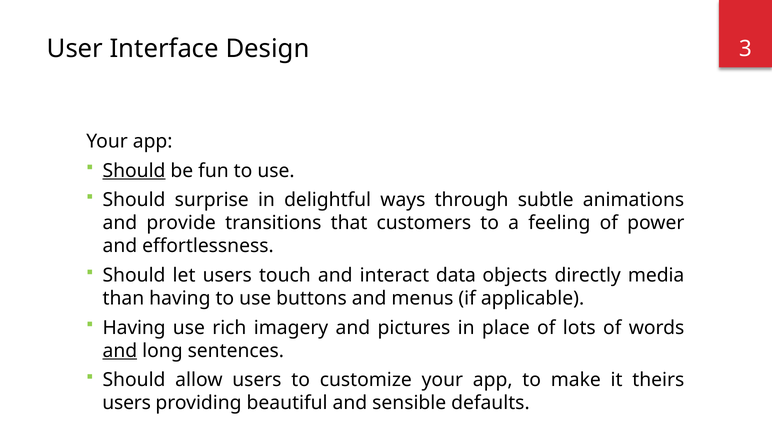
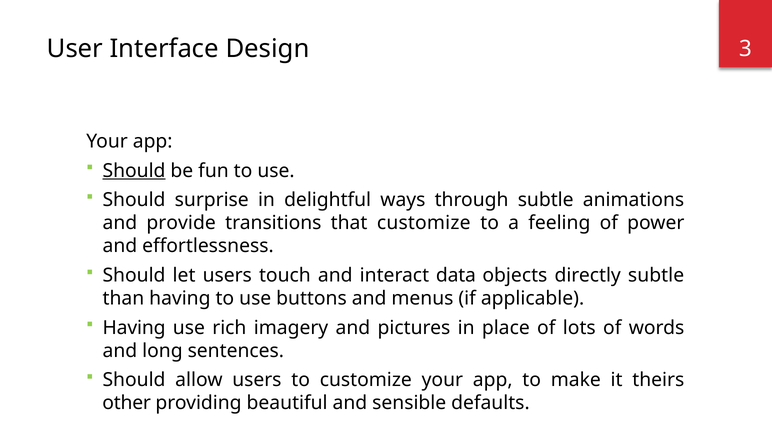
that customers: customers -> customize
directly media: media -> subtle
and at (120, 351) underline: present -> none
users at (127, 403): users -> other
